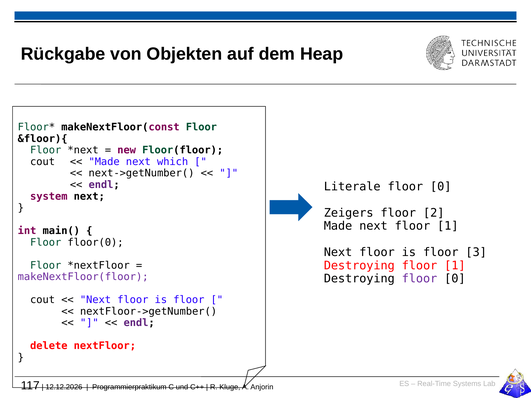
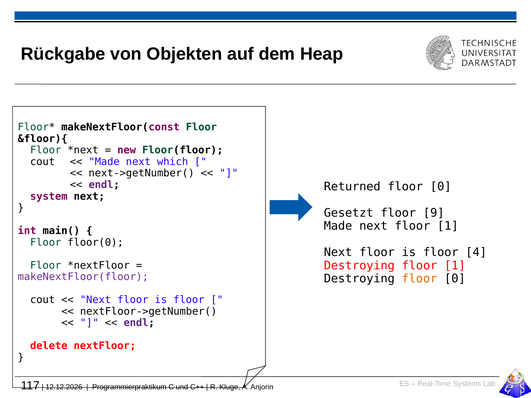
Literale: Literale -> Returned
Zeigers: Zeigers -> Gesetzt
2: 2 -> 9
3: 3 -> 4
floor at (420, 279) colour: purple -> orange
